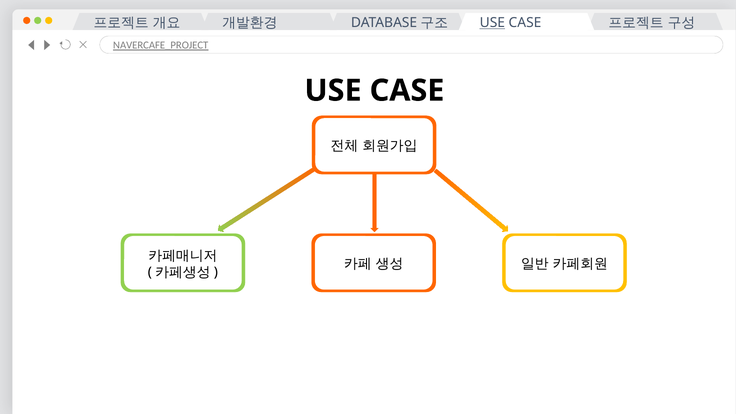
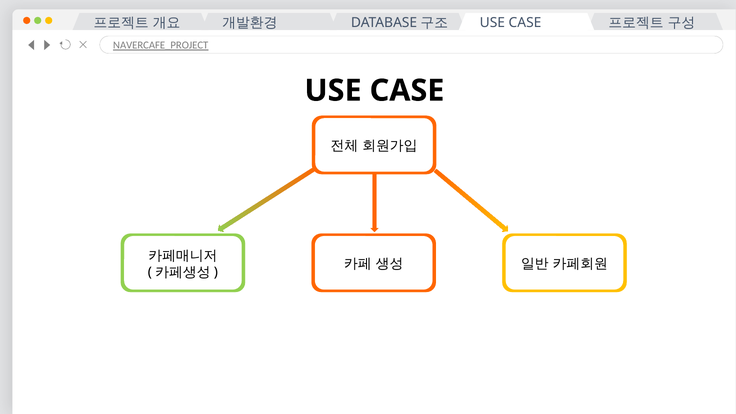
USE at (492, 23) underline: present -> none
